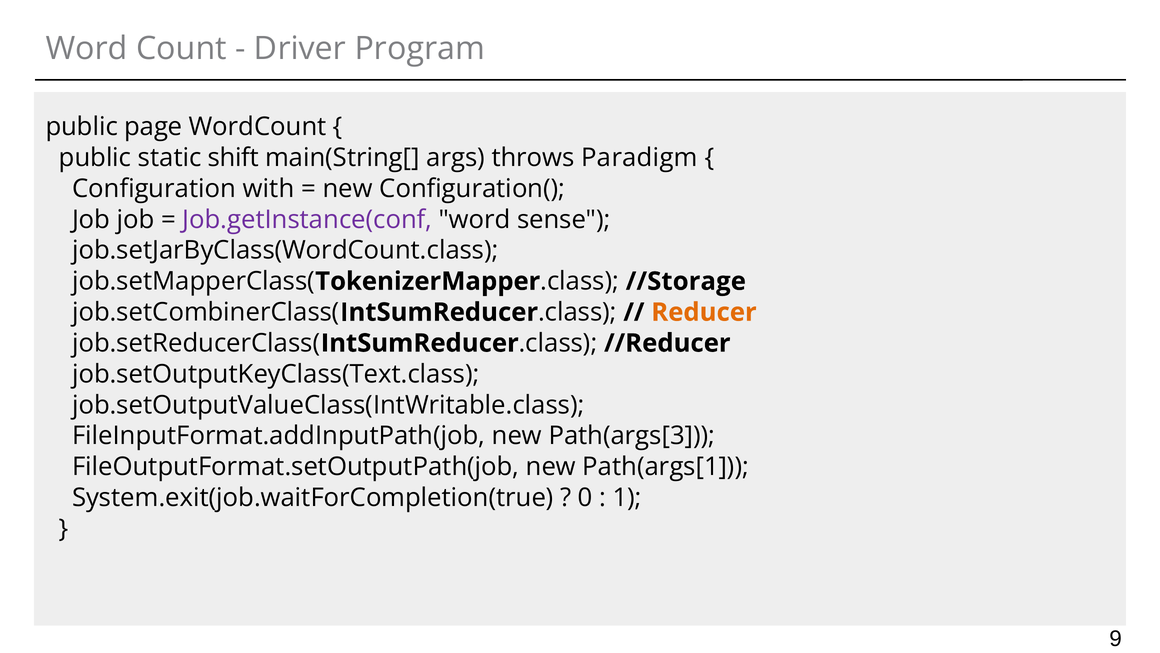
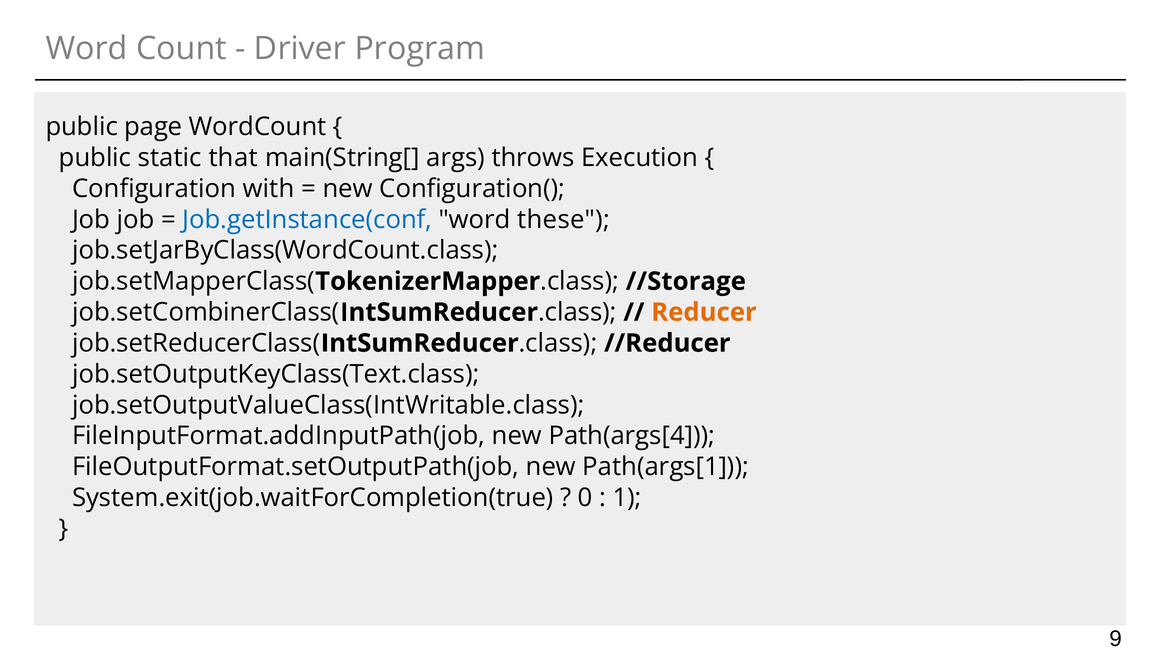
shift: shift -> that
Paradigm: Paradigm -> Execution
Job.getInstance(conf colour: purple -> blue
sense: sense -> these
Path(args[3: Path(args[3 -> Path(args[4
